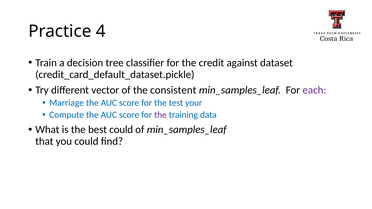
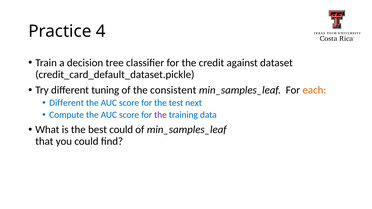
vector: vector -> tuning
each colour: purple -> orange
Marriage at (67, 103): Marriage -> Different
your: your -> next
